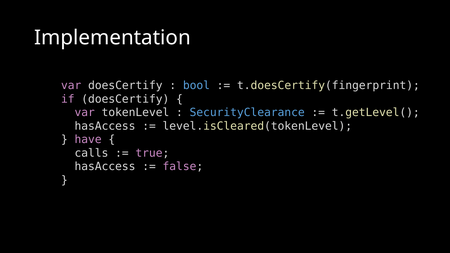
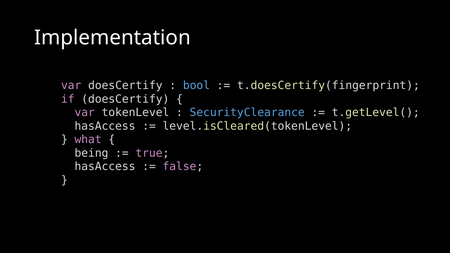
have: have -> what
calls: calls -> being
